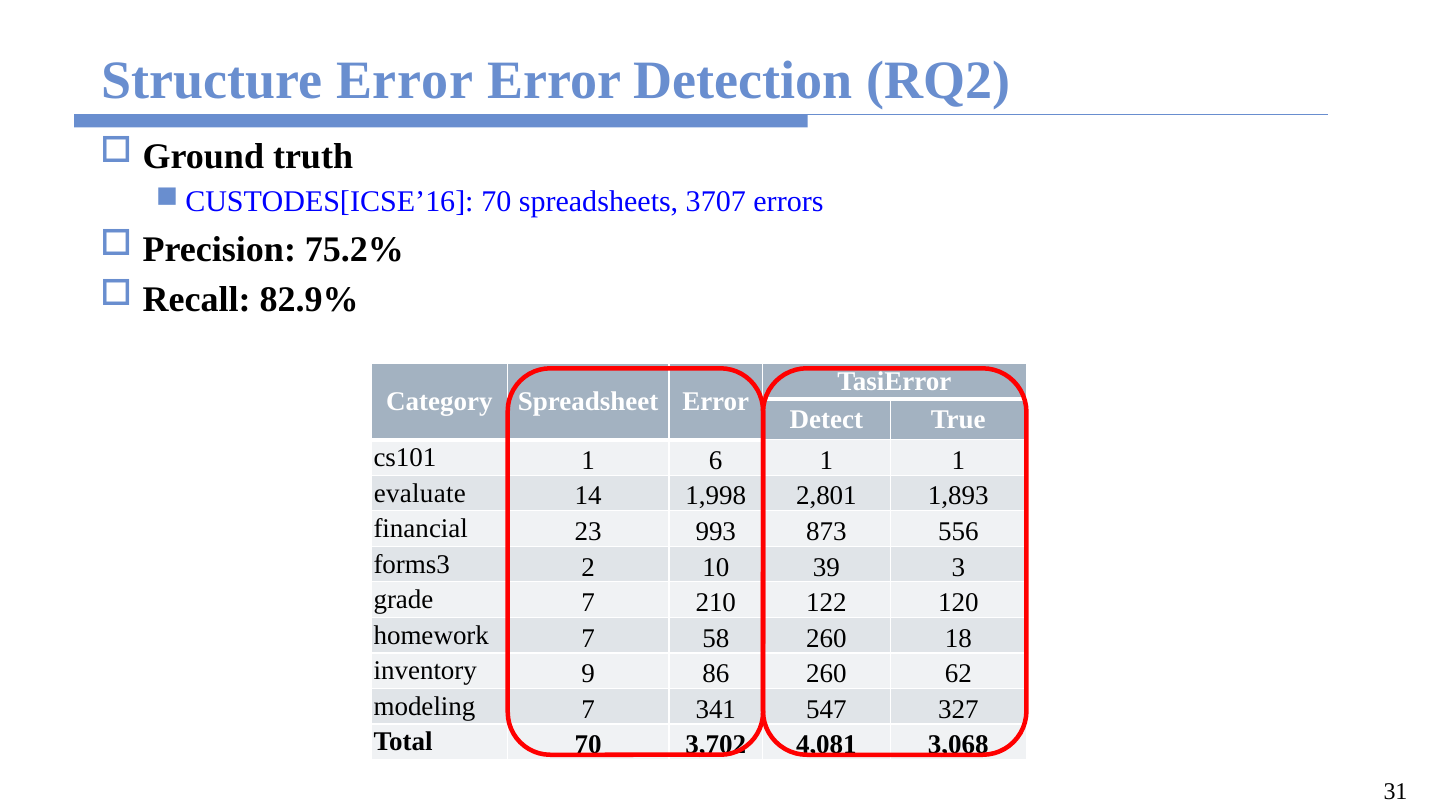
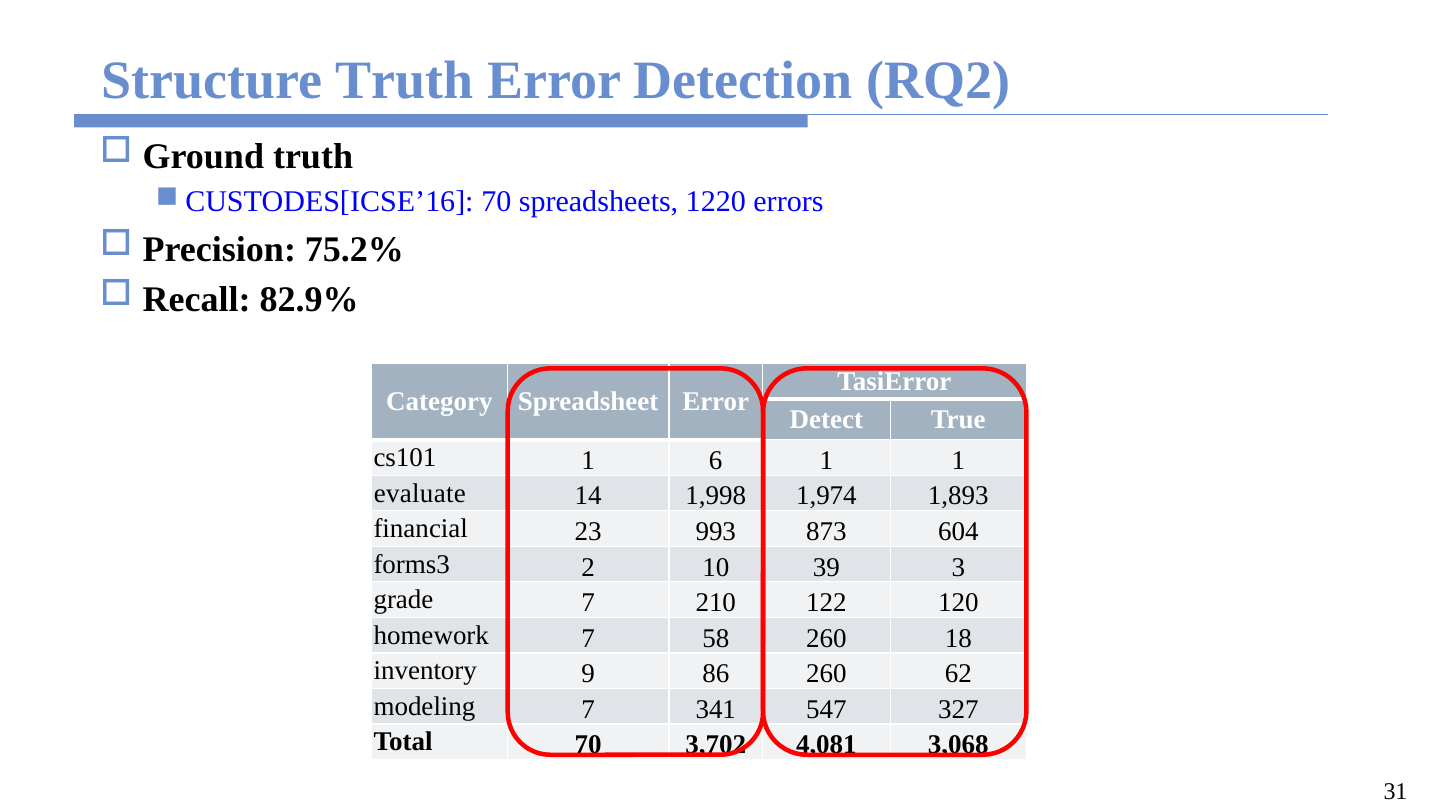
Structure Error: Error -> Truth
3707: 3707 -> 1220
2,801: 2,801 -> 1,974
556: 556 -> 604
